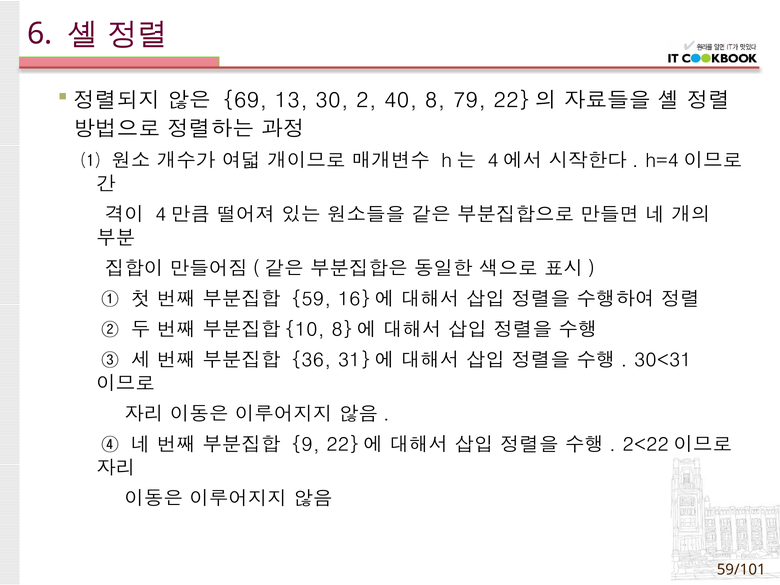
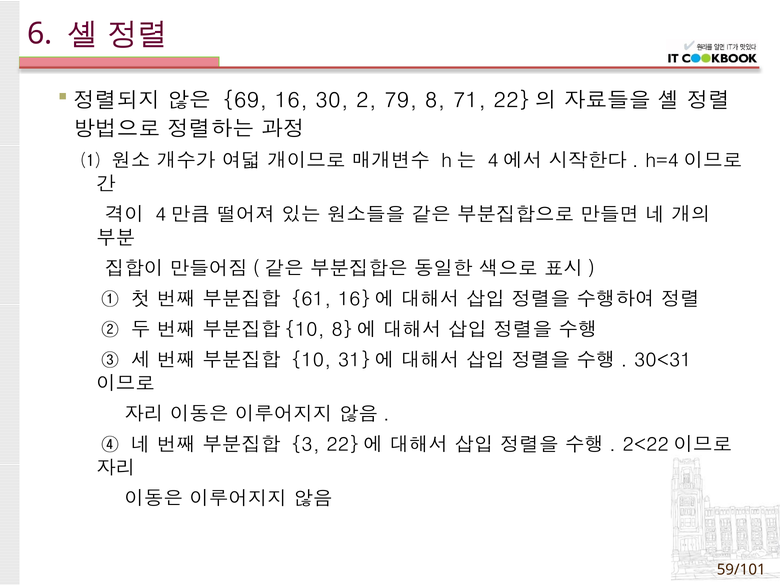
13: 13 -> 16
40: 40 -> 79
79: 79 -> 71
59: 59 -> 61
36: 36 -> 10
9: 9 -> 3
